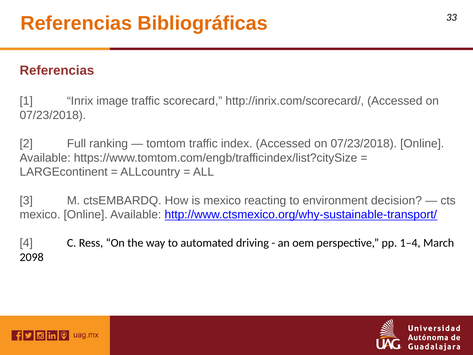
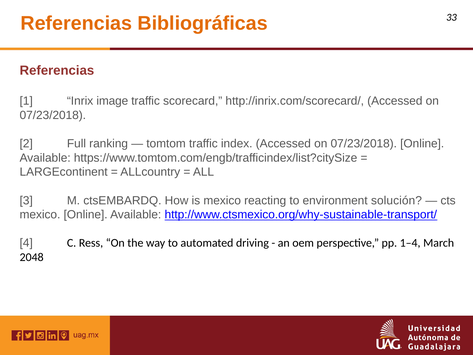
decision: decision -> solución
2098: 2098 -> 2048
